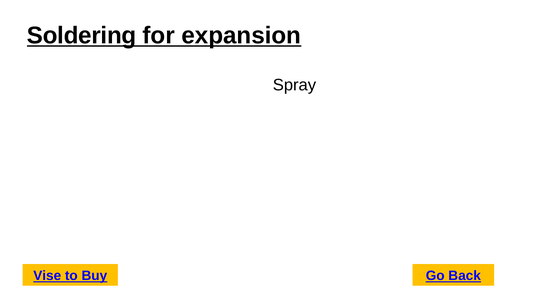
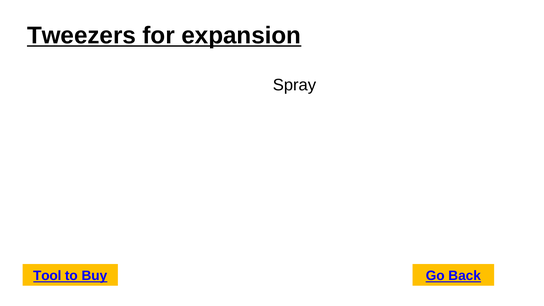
Soldering: Soldering -> Tweezers
Vise: Vise -> Tool
